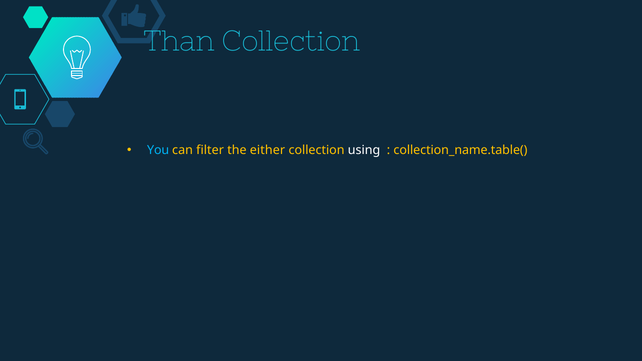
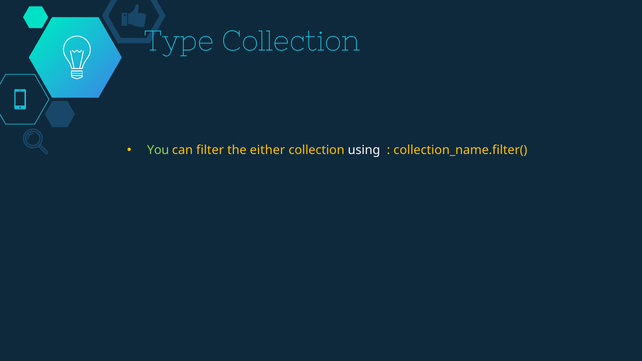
Than: Than -> Type
You colour: light blue -> light green
collection_name.table(: collection_name.table( -> collection_name.filter(
